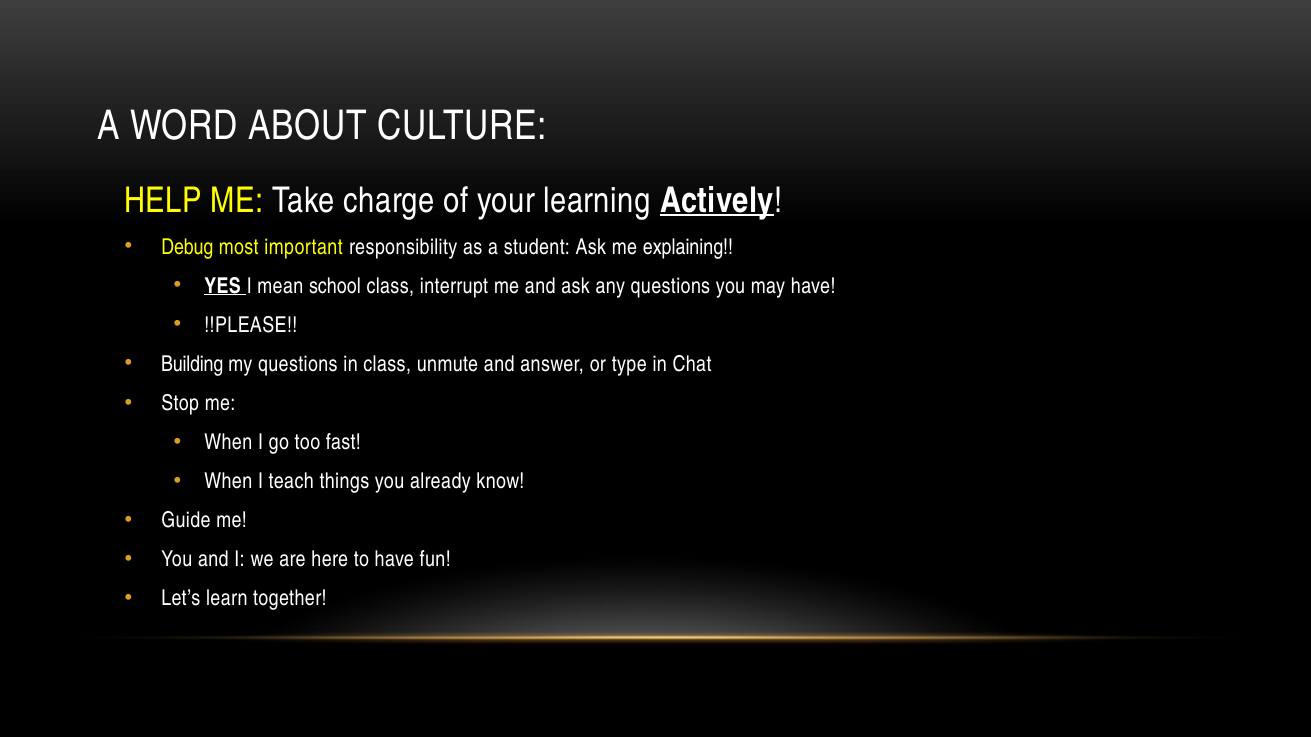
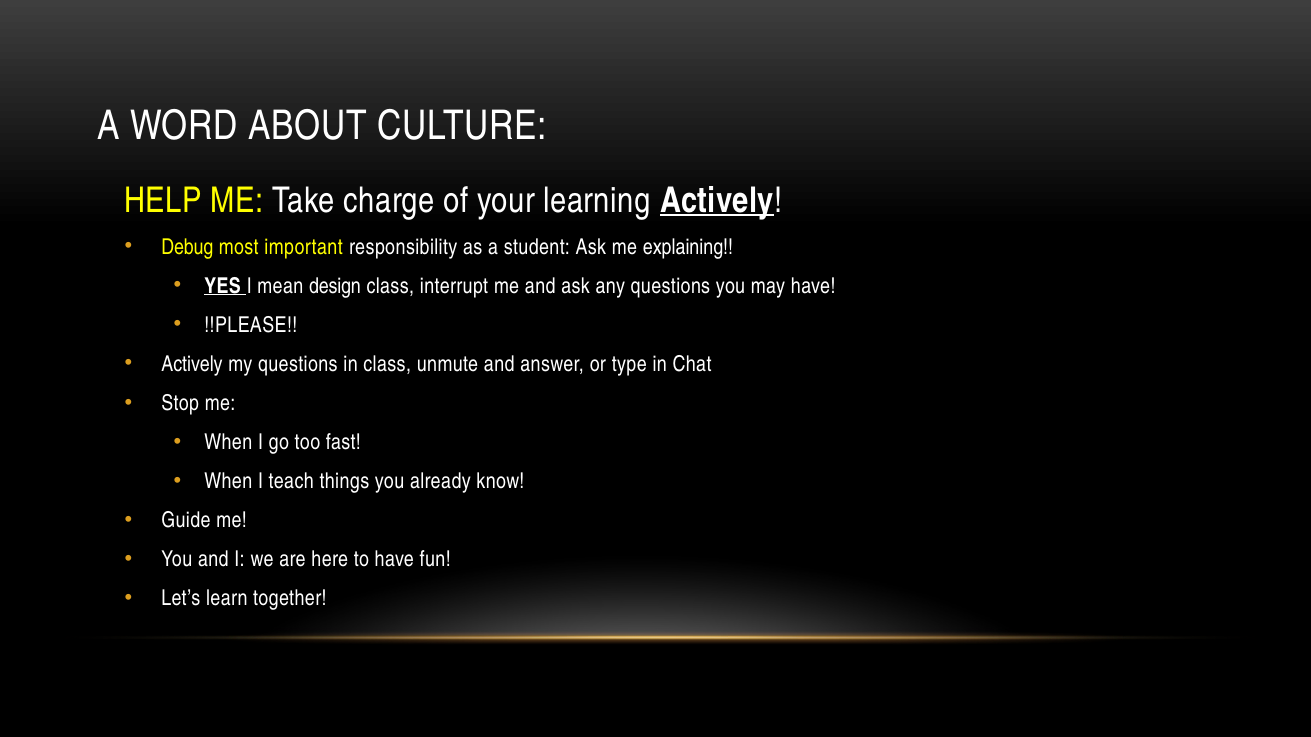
school: school -> design
Building at (192, 364): Building -> Actively
